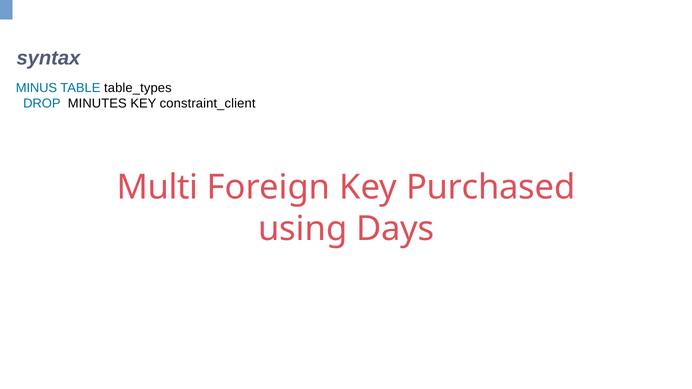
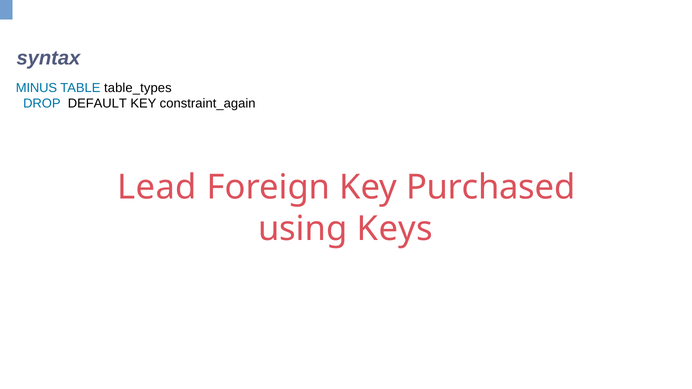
MINUTES: MINUTES -> DEFAULT
constraint_client: constraint_client -> constraint_again
Multi: Multi -> Lead
Days: Days -> Keys
